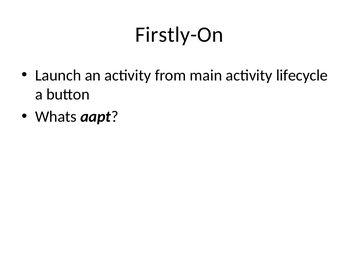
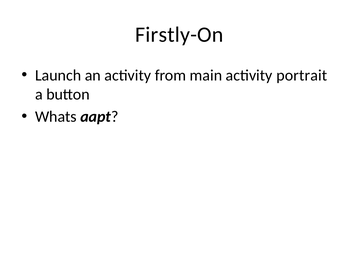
lifecycle: lifecycle -> portrait
